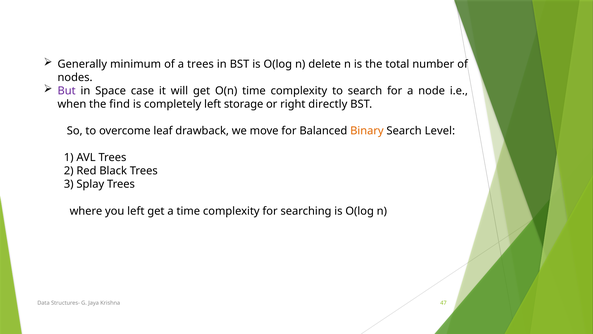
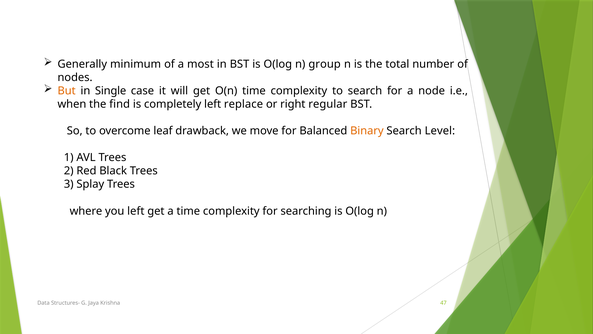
a trees: trees -> most
delete: delete -> group
But colour: purple -> orange
Space: Space -> Single
storage: storage -> replace
directly: directly -> regular
